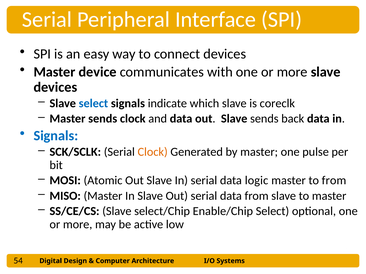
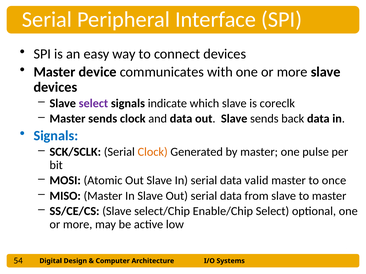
select at (93, 104) colour: blue -> purple
logic: logic -> valid
to from: from -> once
